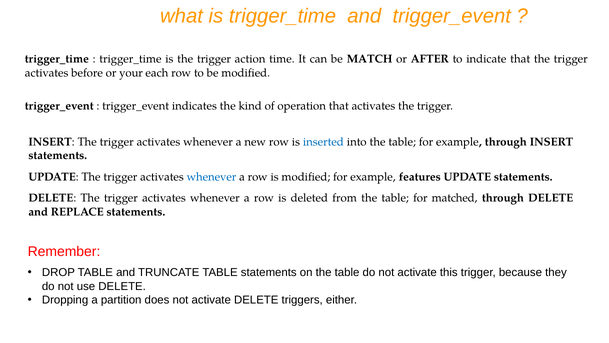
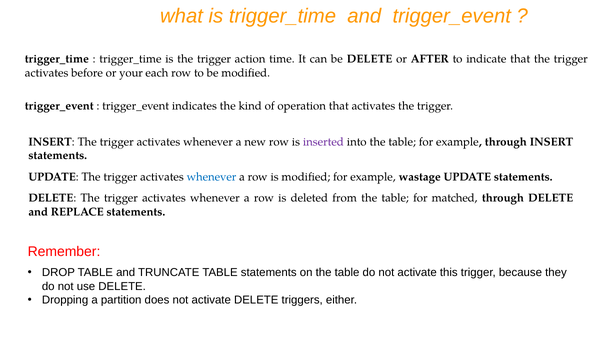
be MATCH: MATCH -> DELETE
inserted colour: blue -> purple
features: features -> wastage
